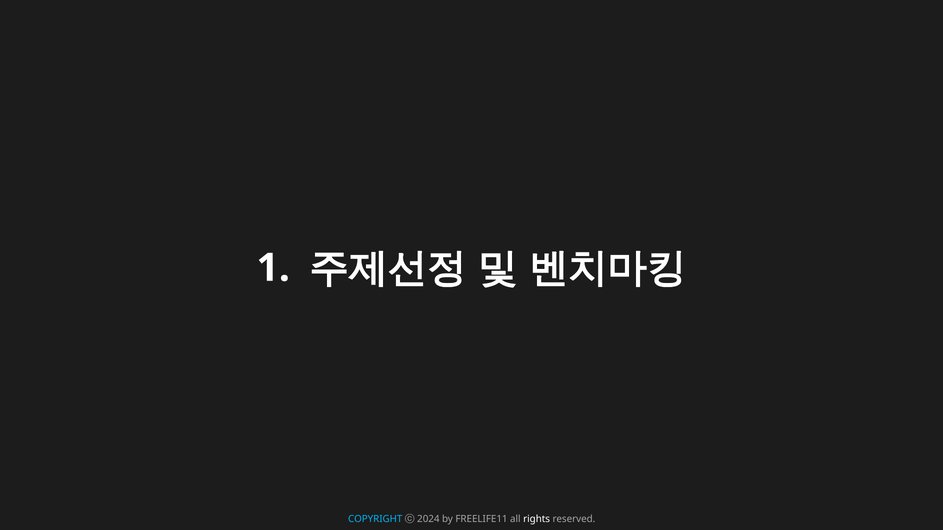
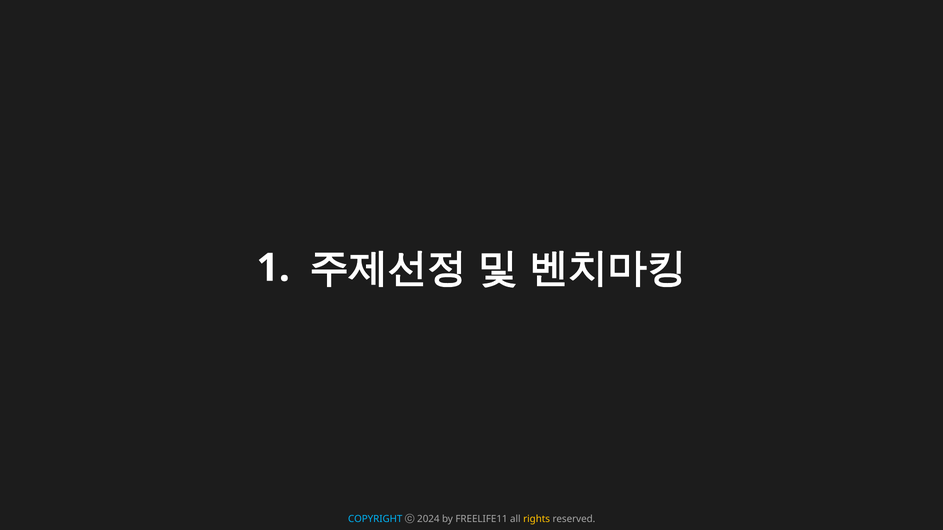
rights colour: white -> yellow
